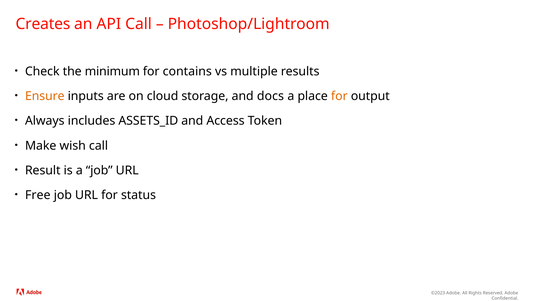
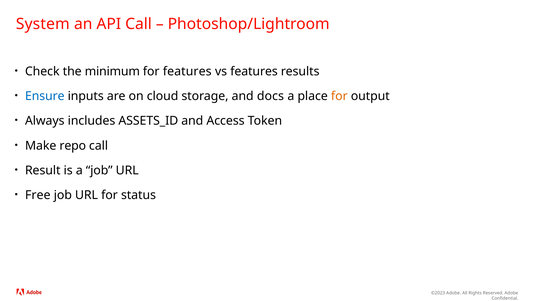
Creates: Creates -> System
for contains: contains -> features
vs multiple: multiple -> features
Ensure colour: orange -> blue
wish: wish -> repo
